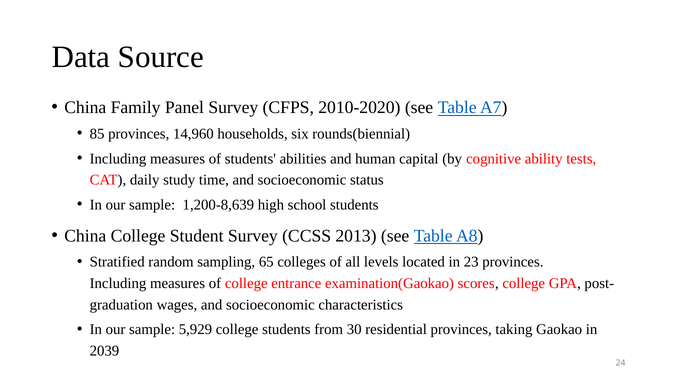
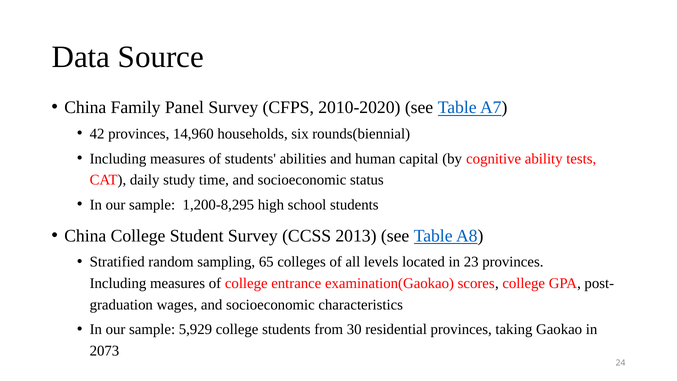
85: 85 -> 42
1,200-8,639: 1,200-8,639 -> 1,200-8,295
2039: 2039 -> 2073
